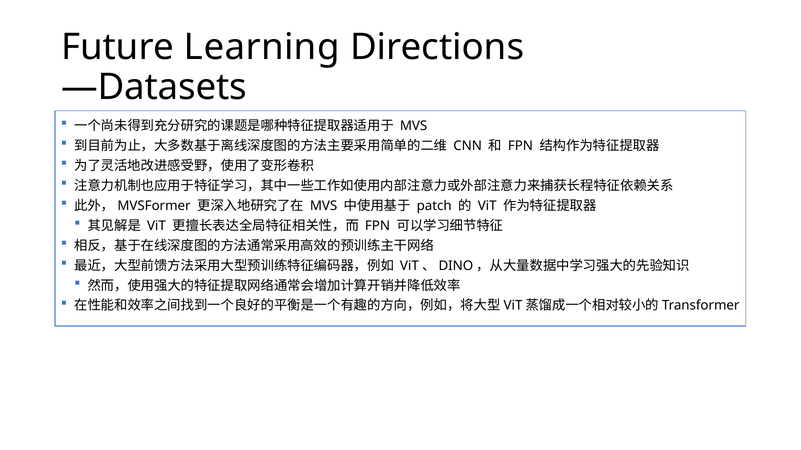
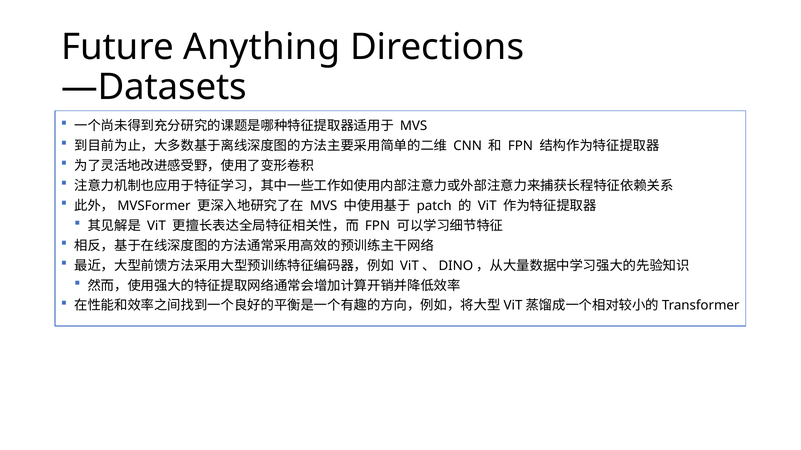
Learning: Learning -> Anything
